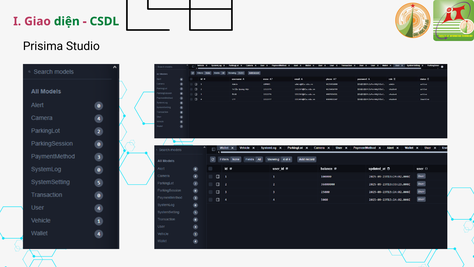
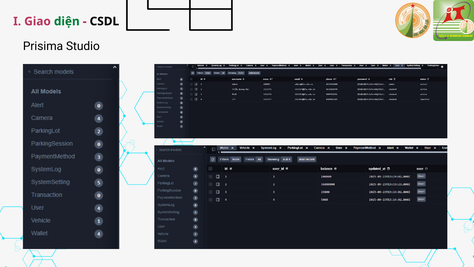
CSDL colour: green -> black
